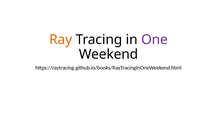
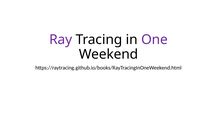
Ray colour: orange -> purple
